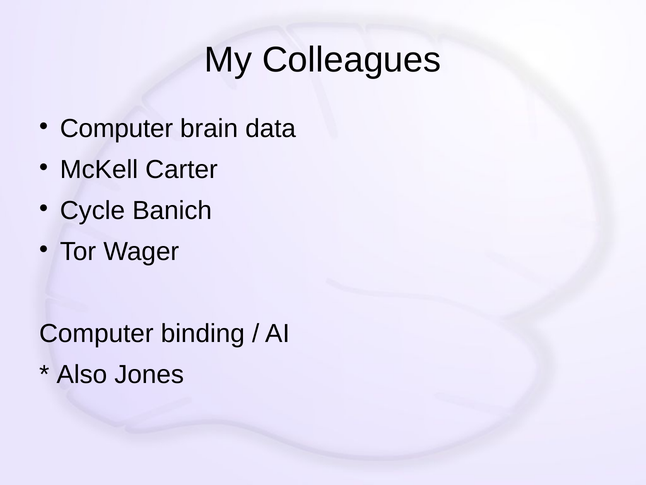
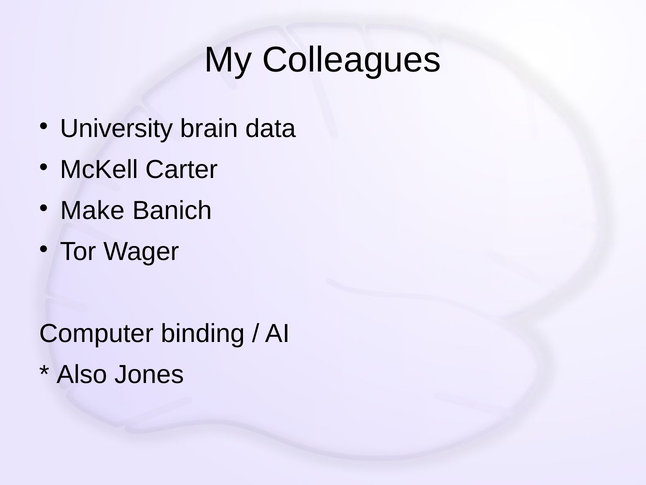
Computer at (116, 128): Computer -> University
Cycle: Cycle -> Make
